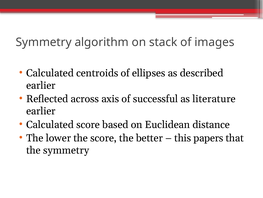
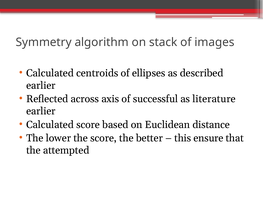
papers: papers -> ensure
the symmetry: symmetry -> attempted
